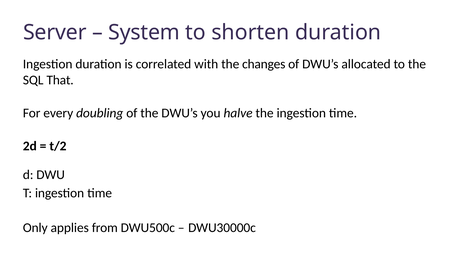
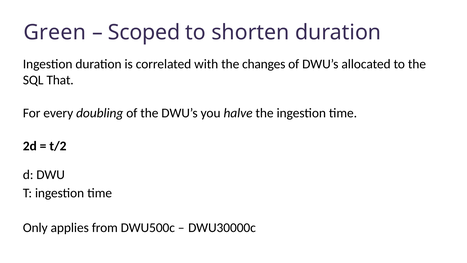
Server: Server -> Green
System: System -> Scoped
